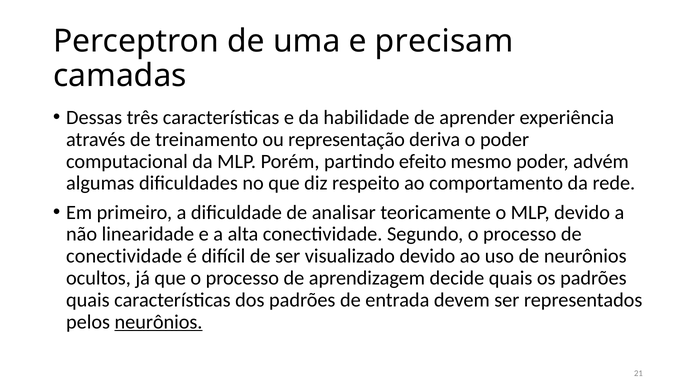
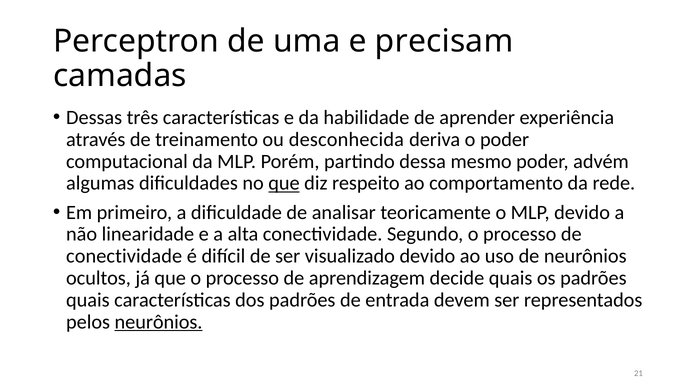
representação: representação -> desconhecida
efeito: efeito -> dessa
que at (284, 183) underline: none -> present
